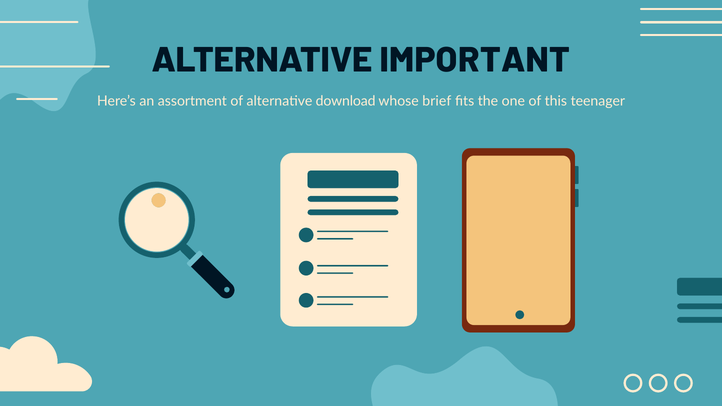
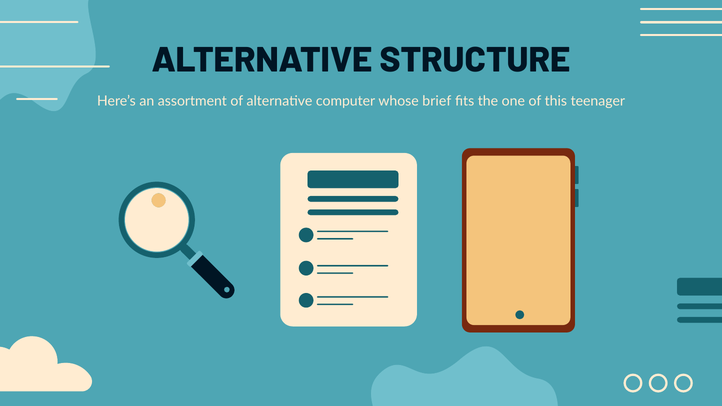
IMPORTANT: IMPORTANT -> STRUCTURE
download: download -> computer
